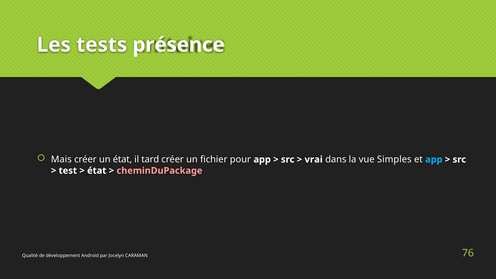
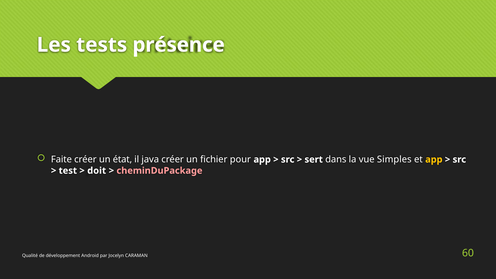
Mais: Mais -> Faite
tard: tard -> java
vrai: vrai -> sert
app at (434, 159) colour: light blue -> yellow
état at (97, 171): état -> doit
76: 76 -> 60
